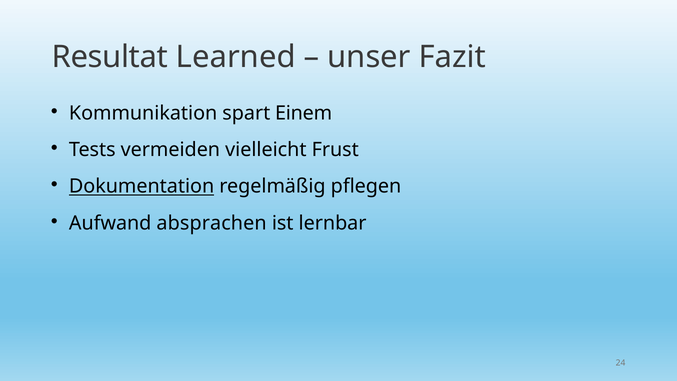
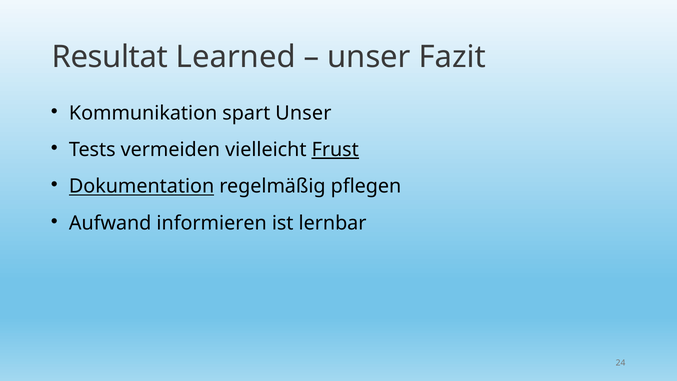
spart Einem: Einem -> Unser
Frust underline: none -> present
absprachen: absprachen -> informieren
